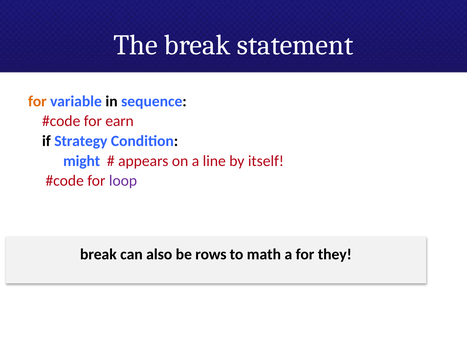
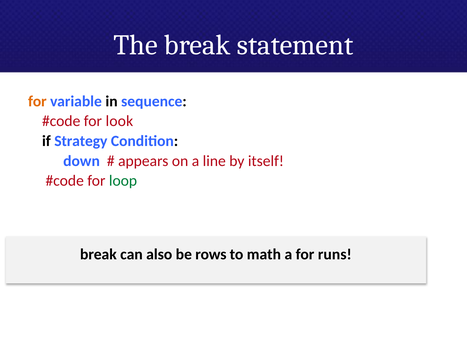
earn: earn -> look
might: might -> down
loop colour: purple -> green
they: they -> runs
